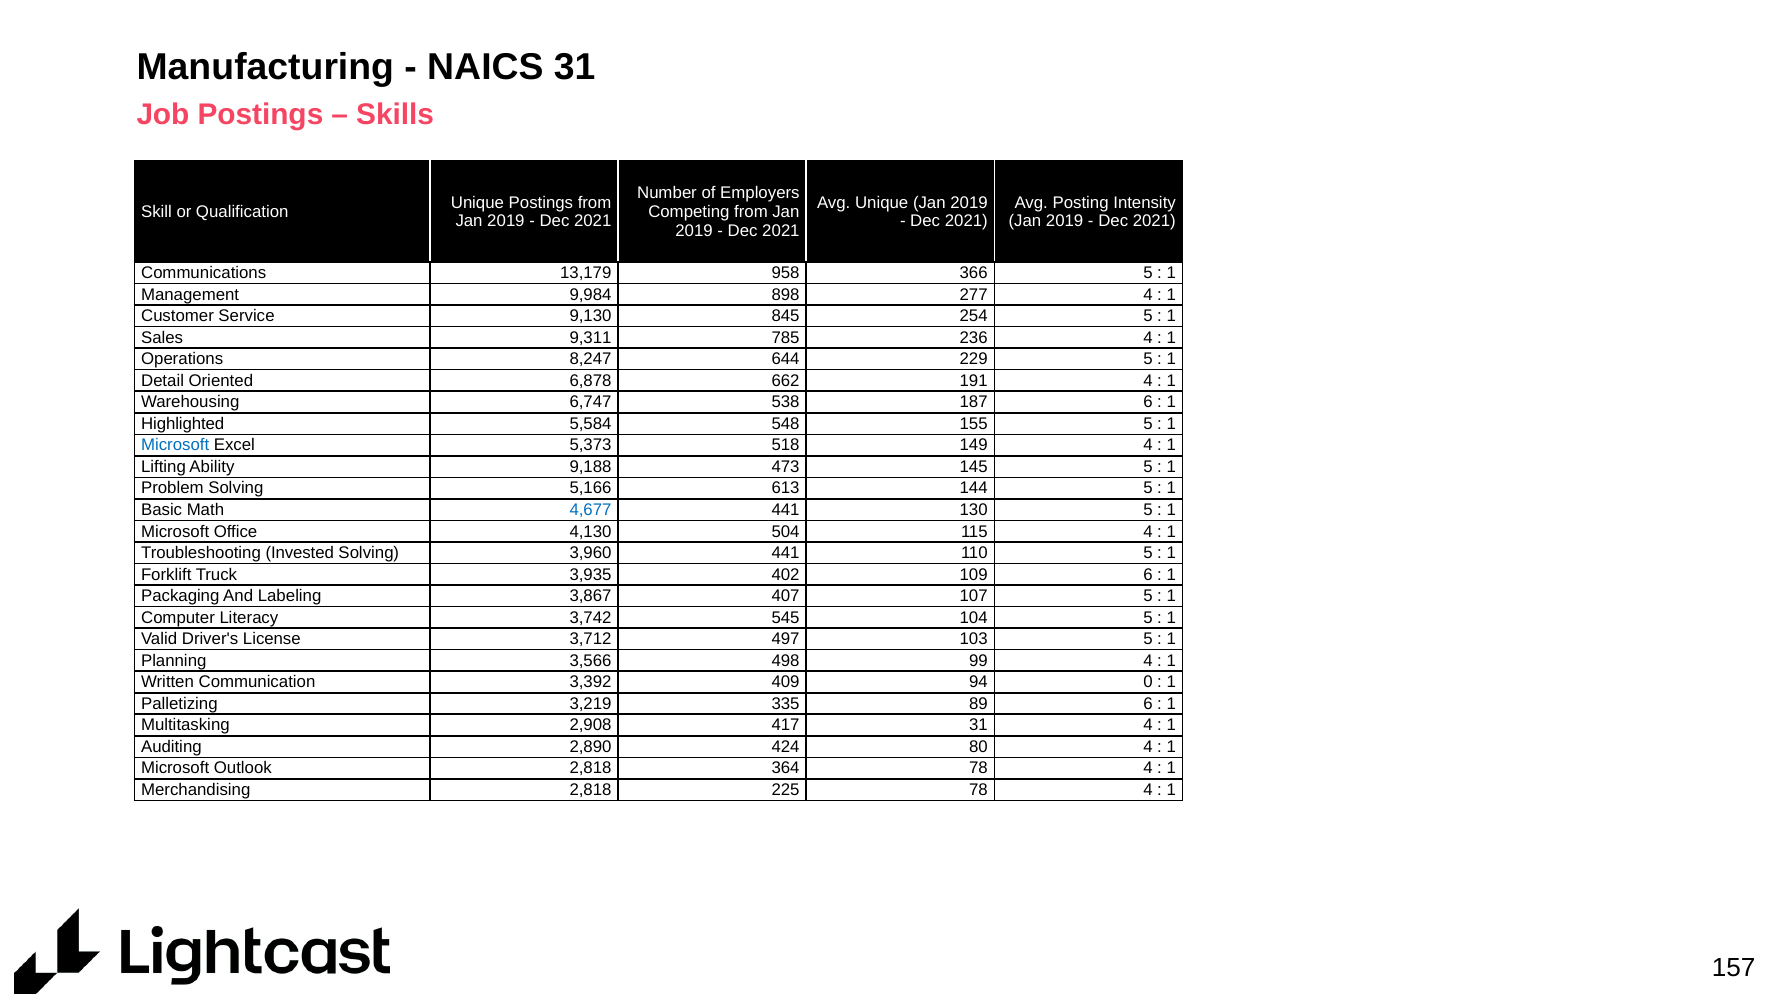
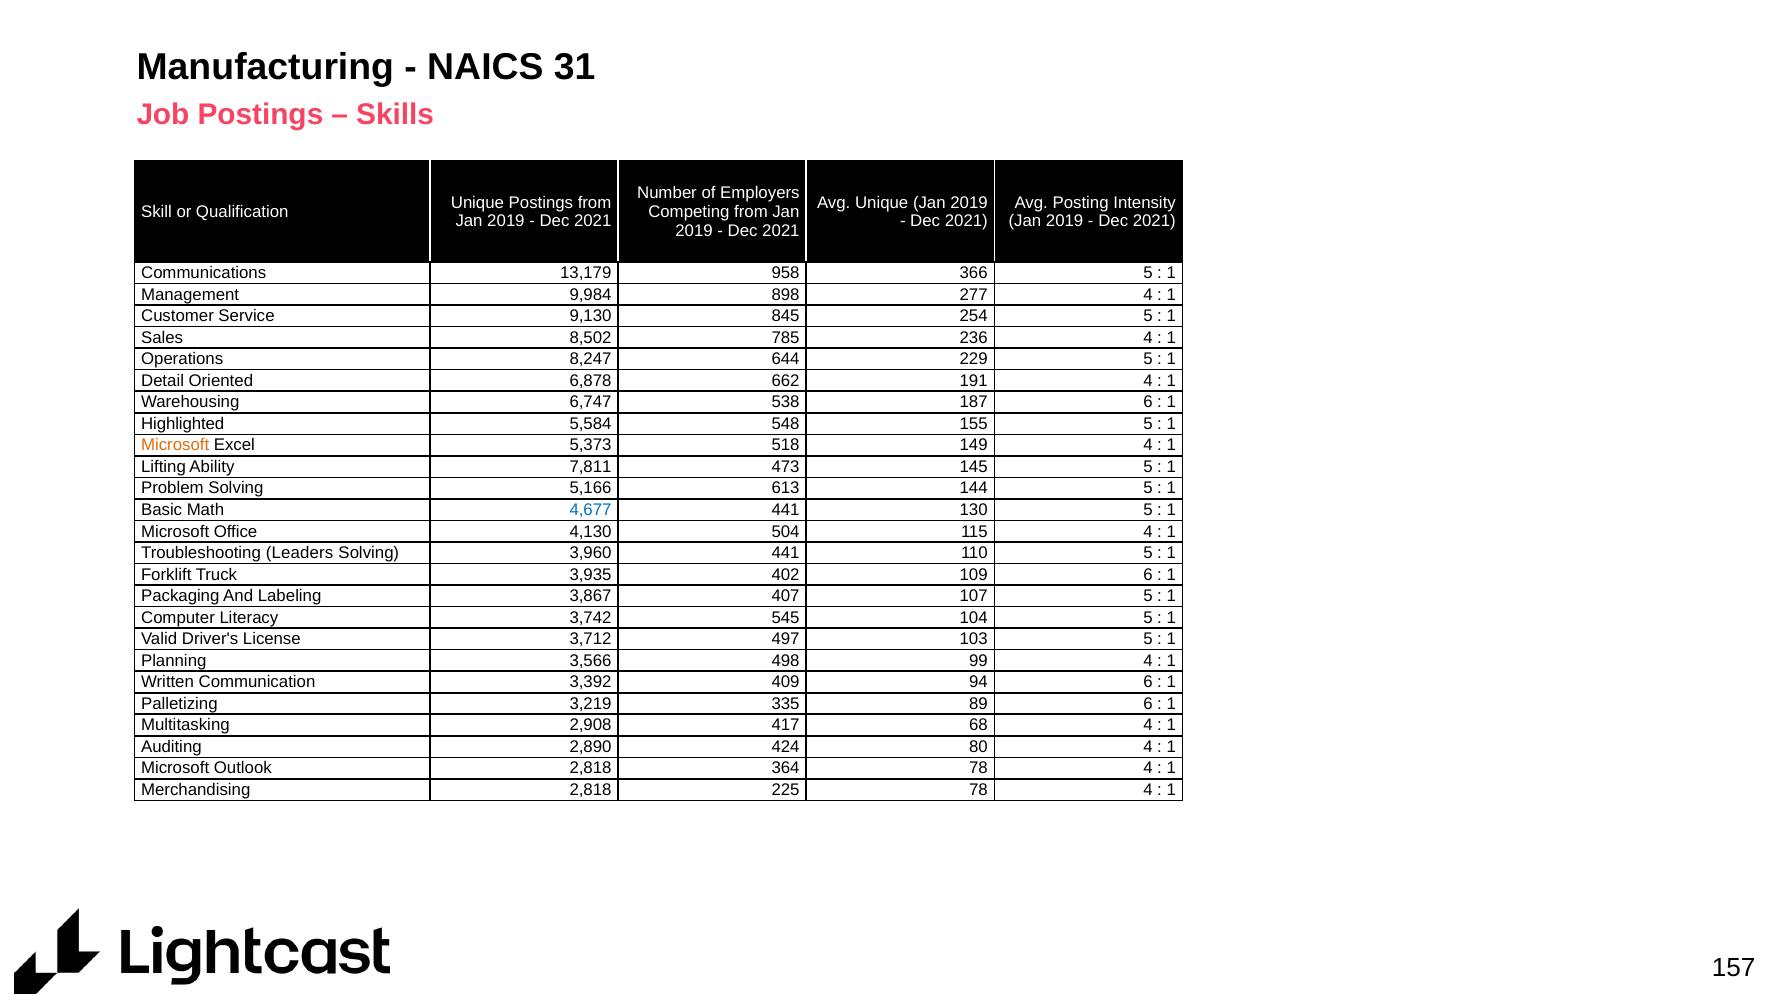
9,311: 9,311 -> 8,502
Microsoft at (175, 445) colour: blue -> orange
9,188: 9,188 -> 7,811
Invested: Invested -> Leaders
94 0: 0 -> 6
417 31: 31 -> 68
